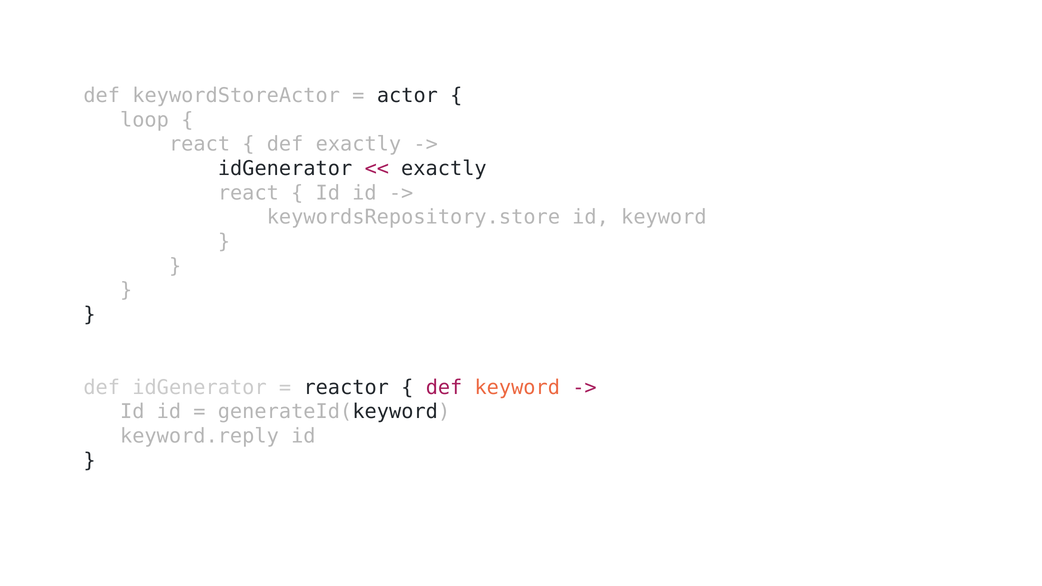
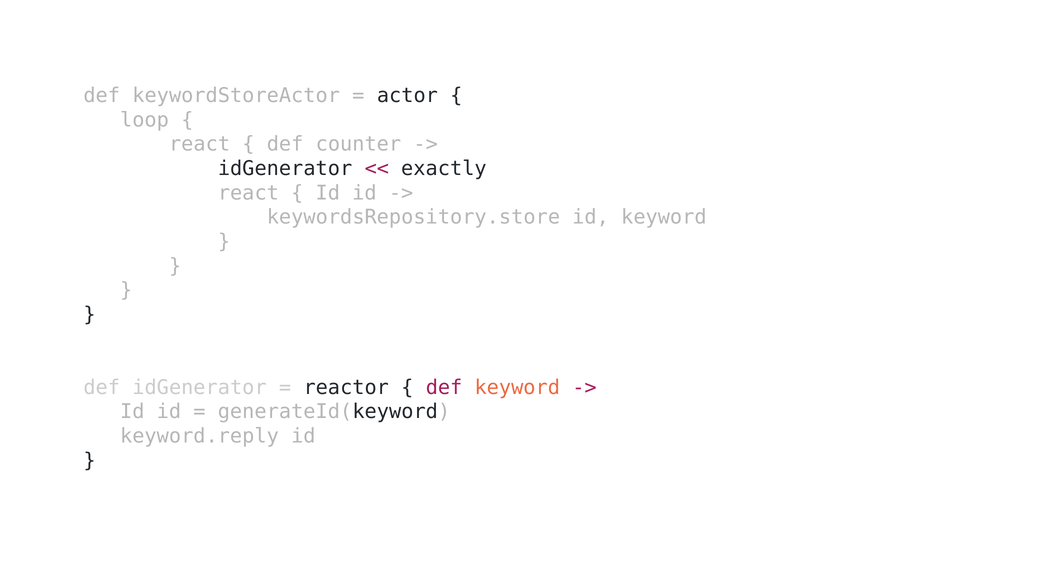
def exactly: exactly -> counter
